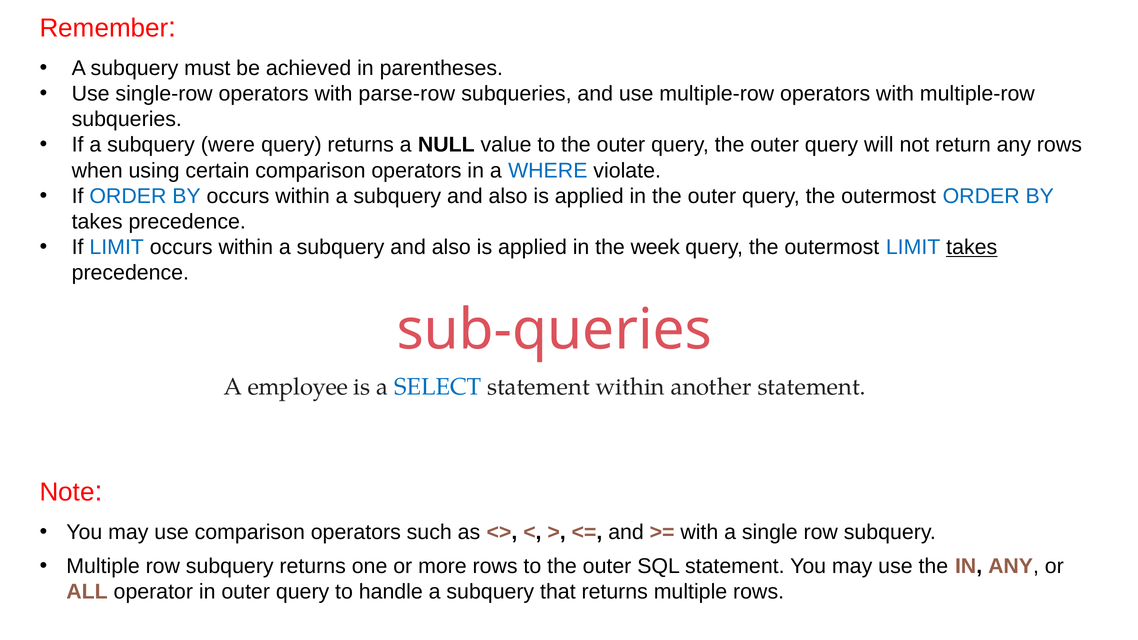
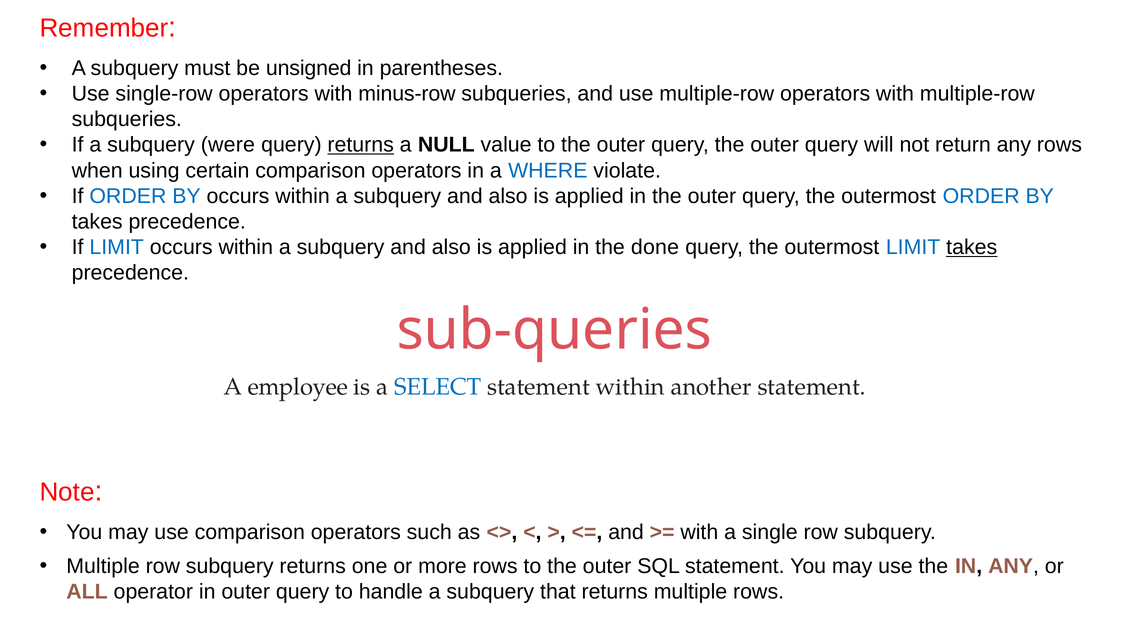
achieved: achieved -> unsigned
parse-row: parse-row -> minus-row
returns at (361, 145) underline: none -> present
week: week -> done
